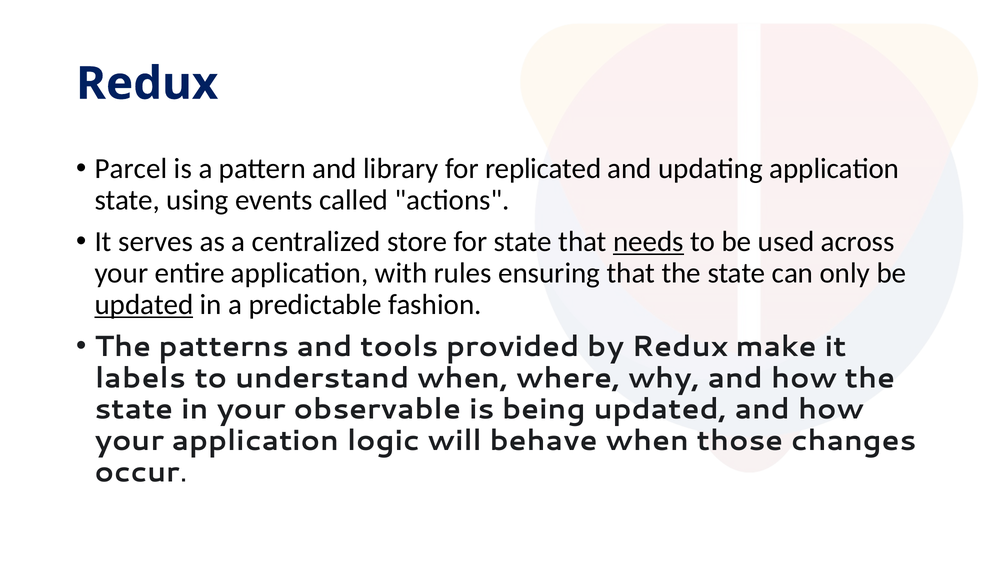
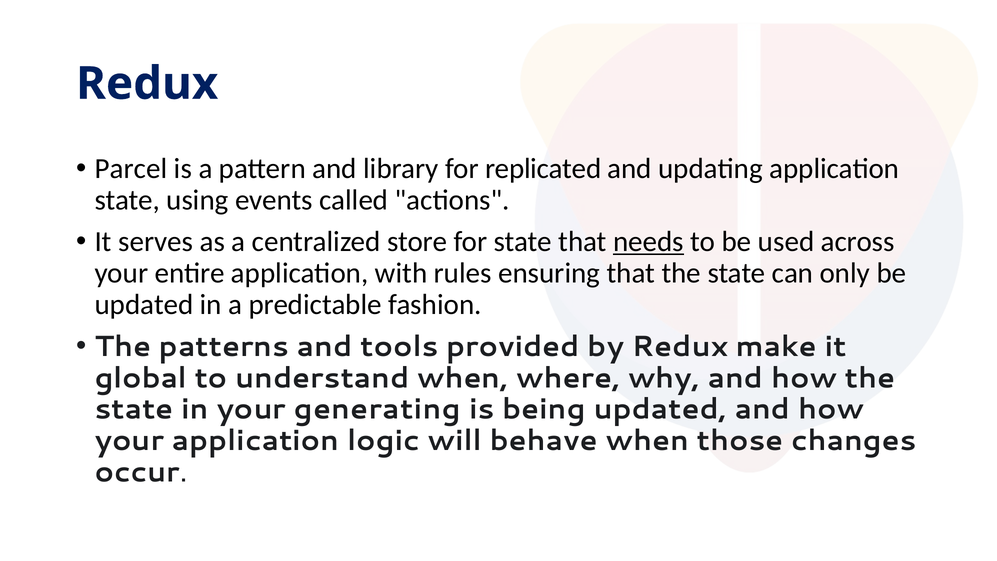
updated at (144, 305) underline: present -> none
labels: labels -> global
observable: observable -> generating
